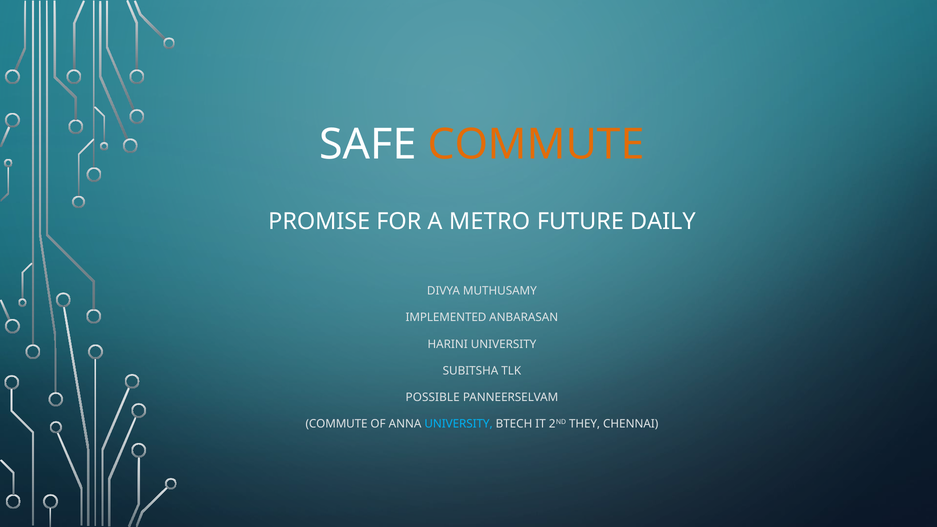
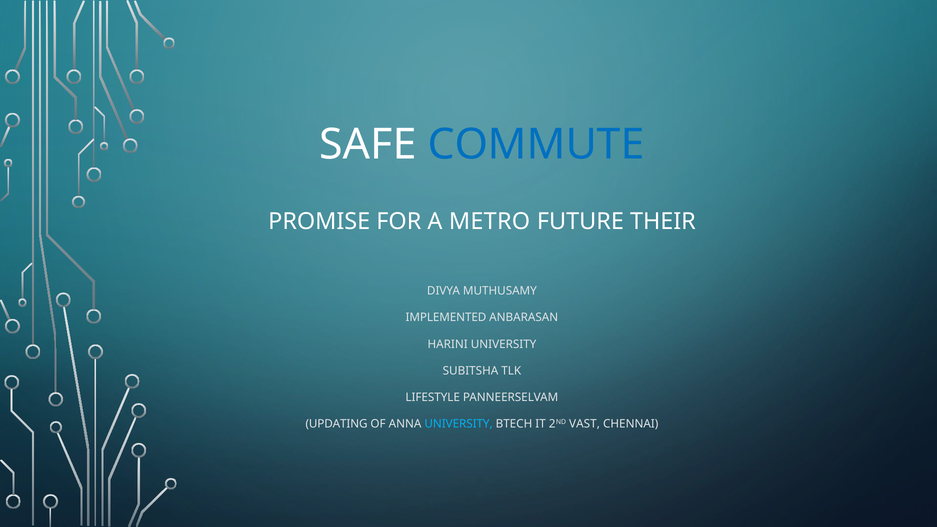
COMMUTE at (536, 145) colour: orange -> blue
DAILY: DAILY -> THEIR
POSSIBLE: POSSIBLE -> LIFESTYLE
COMMUTE at (337, 424): COMMUTE -> UPDATING
THEY: THEY -> VAST
